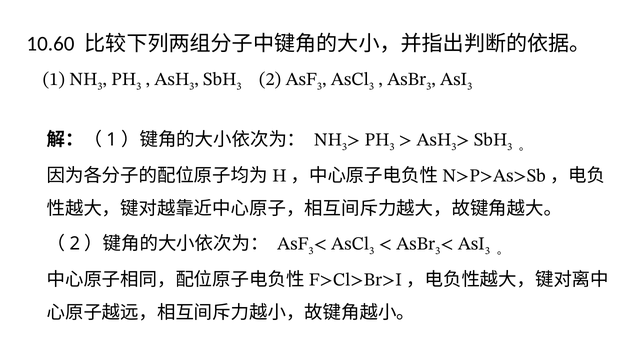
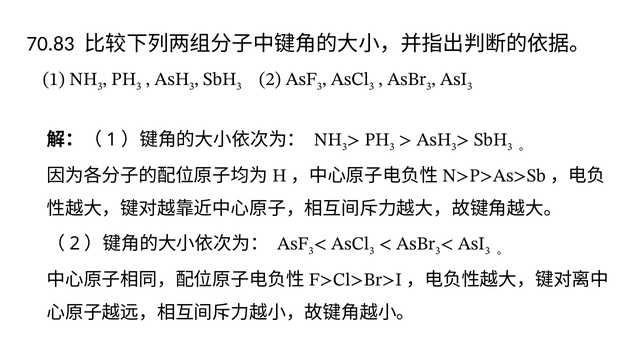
10.60: 10.60 -> 70.83
